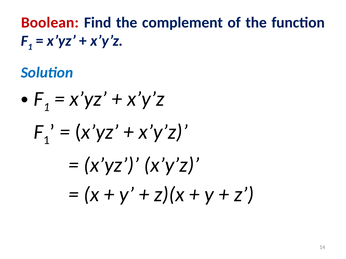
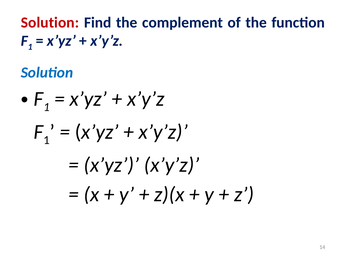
Boolean at (50, 23): Boolean -> Solution
